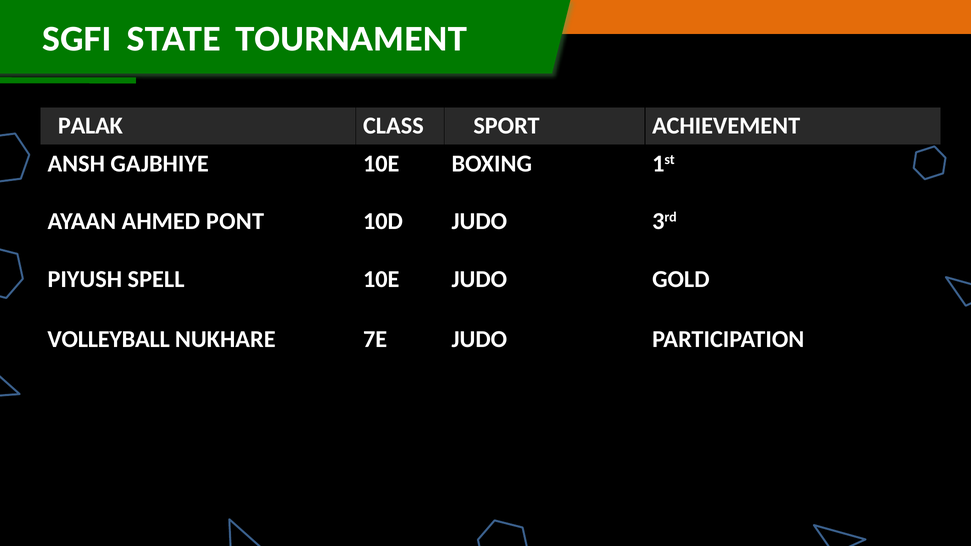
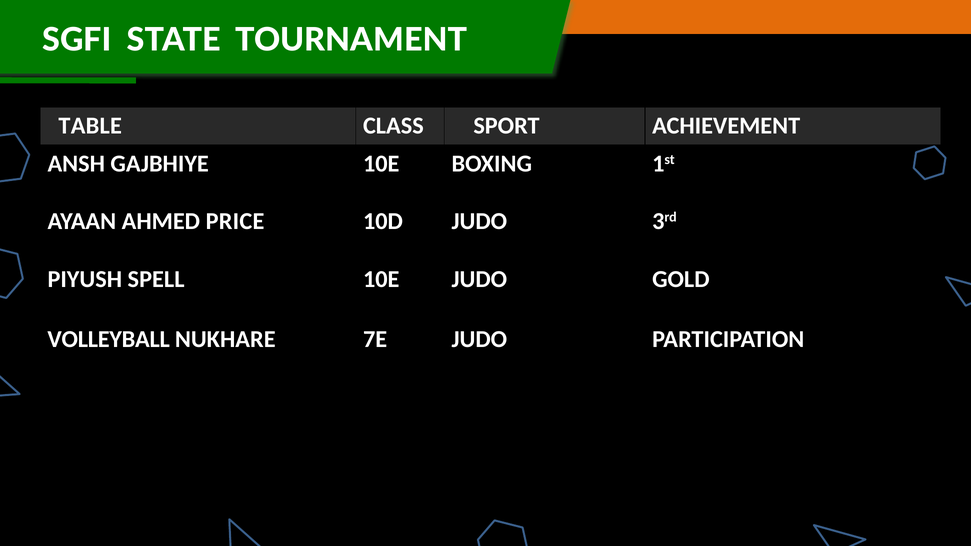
PALAK: PALAK -> TABLE
PONT: PONT -> PRICE
